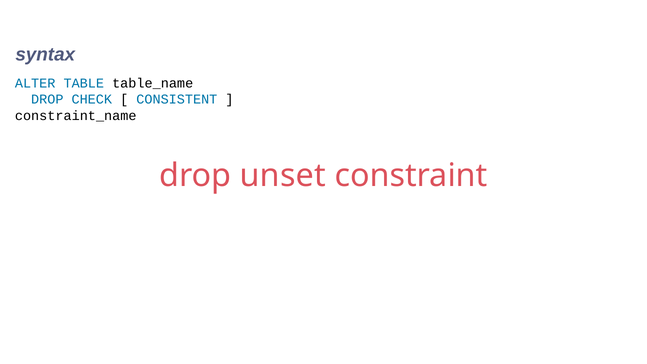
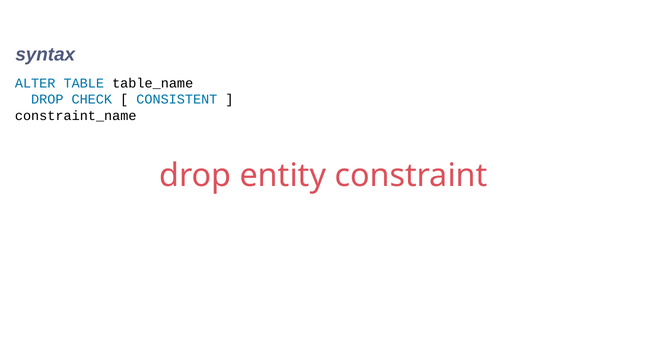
unset: unset -> entity
